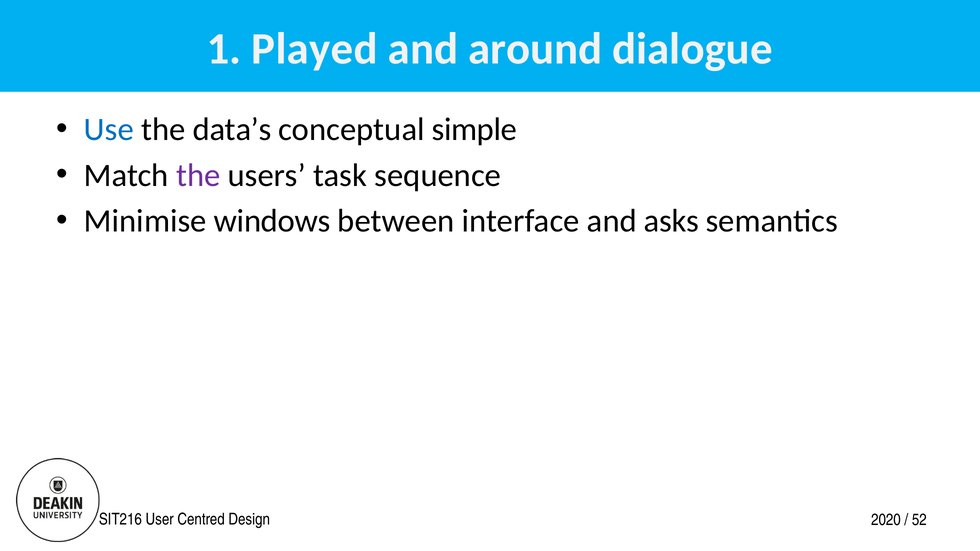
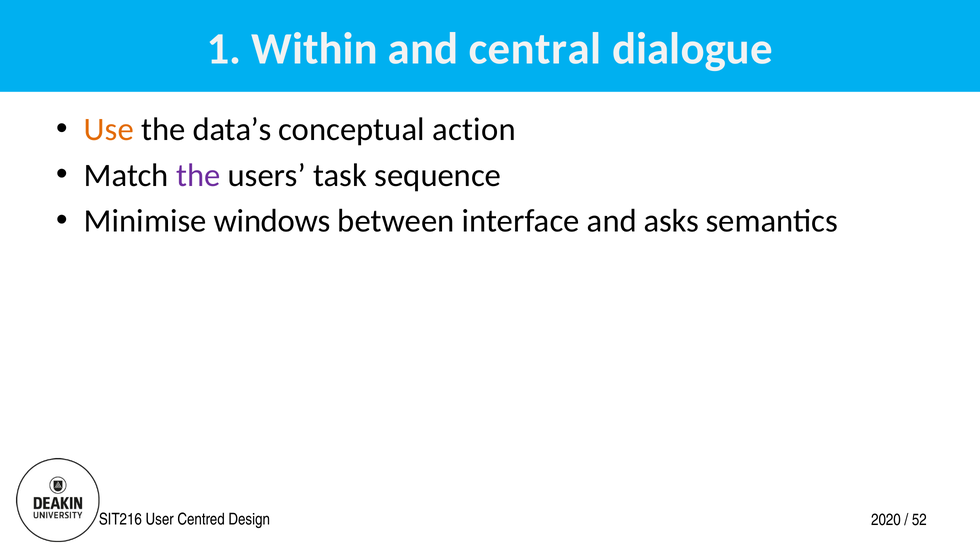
Played: Played -> Within
around: around -> central
Use colour: blue -> orange
simple: simple -> action
